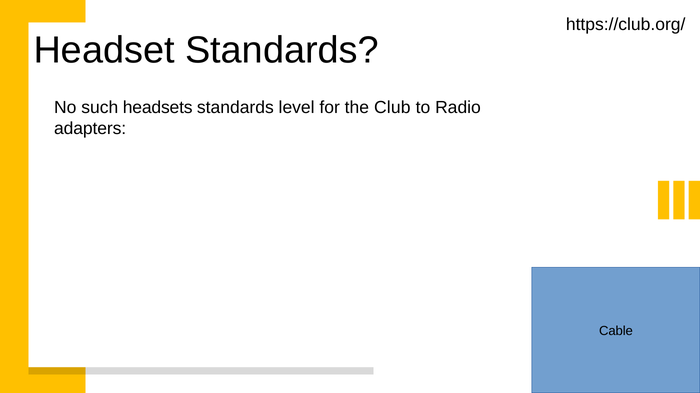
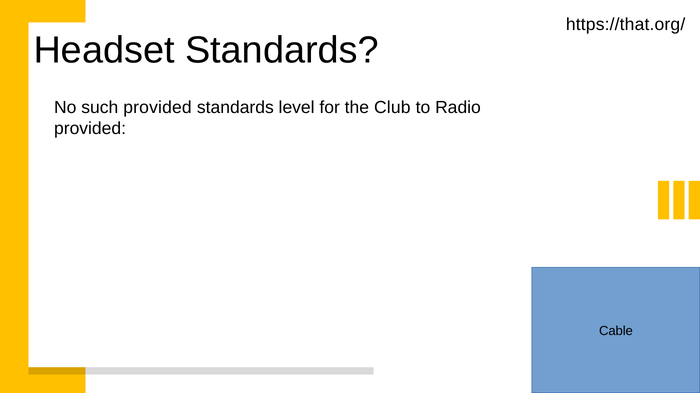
https://club.org/: https://club.org/ -> https://that.org/
such headsets: headsets -> provided
adapters at (90, 129): adapters -> provided
